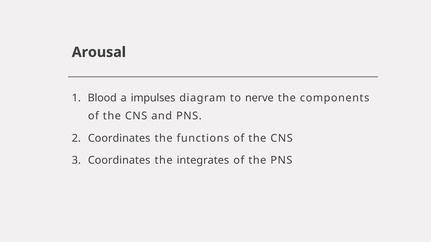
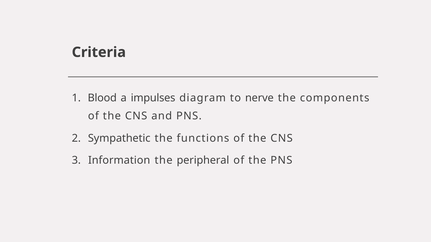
Arousal: Arousal -> Criteria
Coordinates at (119, 138): Coordinates -> Sympathetic
Coordinates at (119, 161): Coordinates -> Information
integrates: integrates -> peripheral
